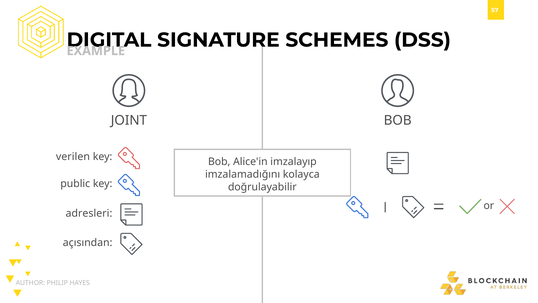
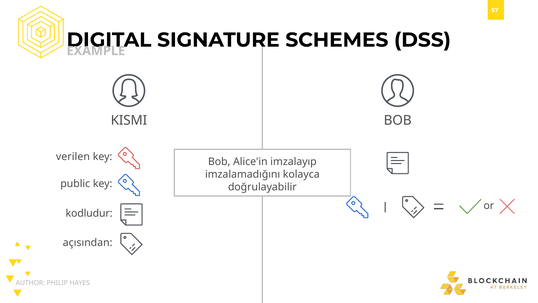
JOINT: JOINT -> KISMI
adresleri: adresleri -> kodludur
